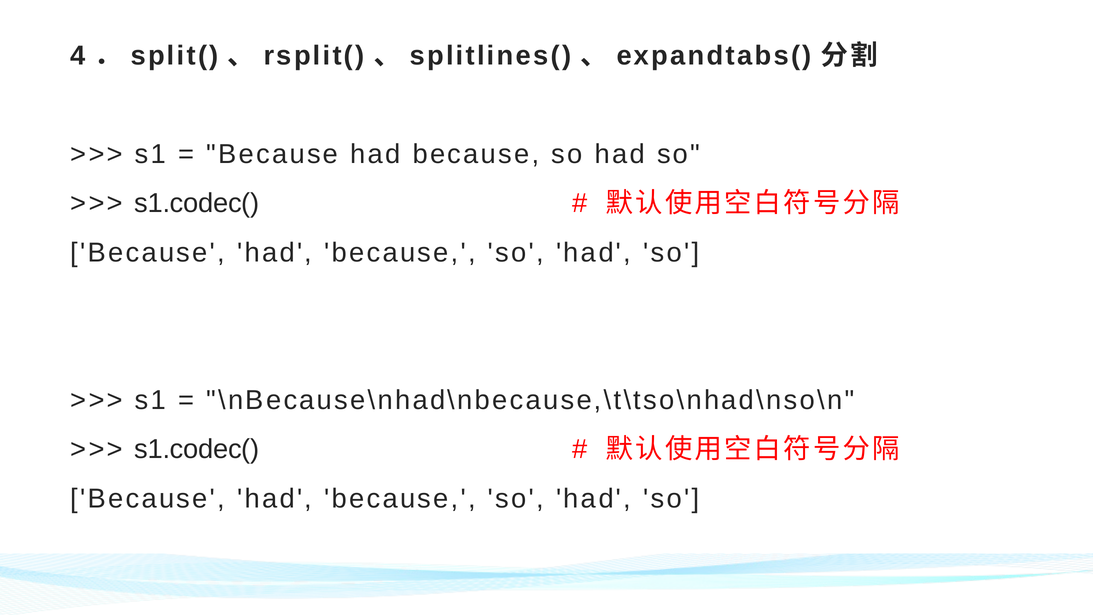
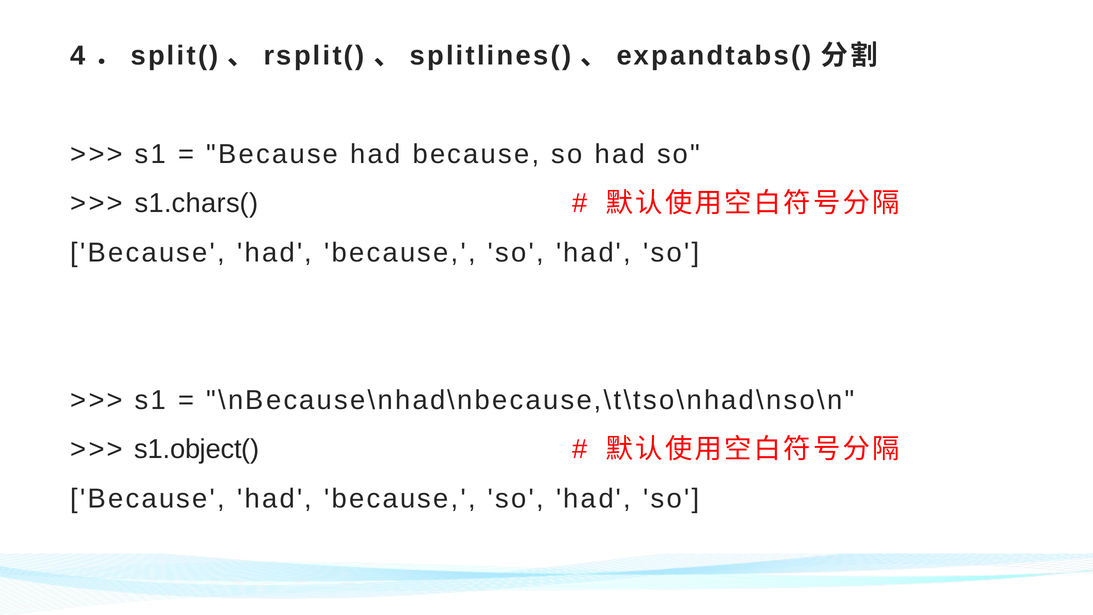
s1.codec( at (197, 203): s1.codec( -> s1.chars(
s1.codec( at (197, 449): s1.codec( -> s1.object(
